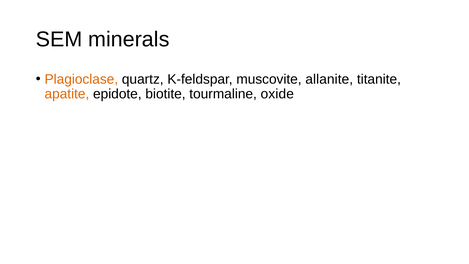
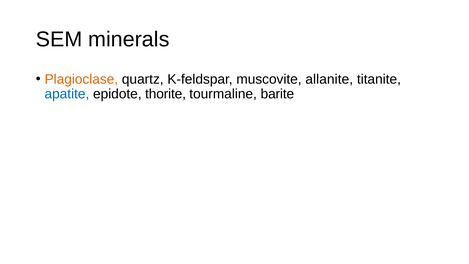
apatite colour: orange -> blue
biotite: biotite -> thorite
oxide: oxide -> barite
